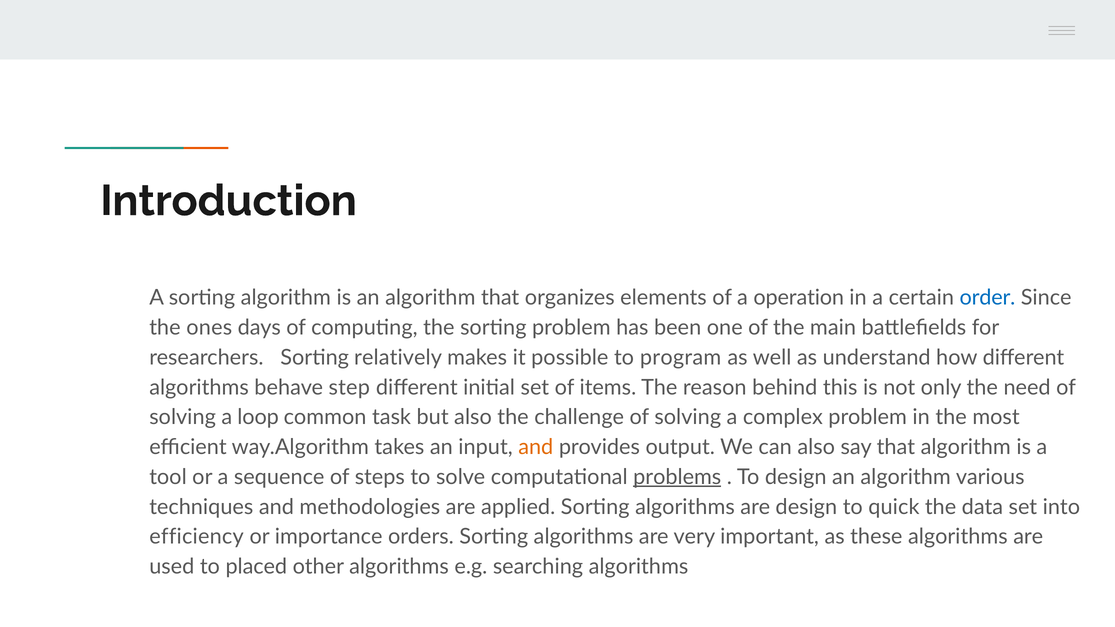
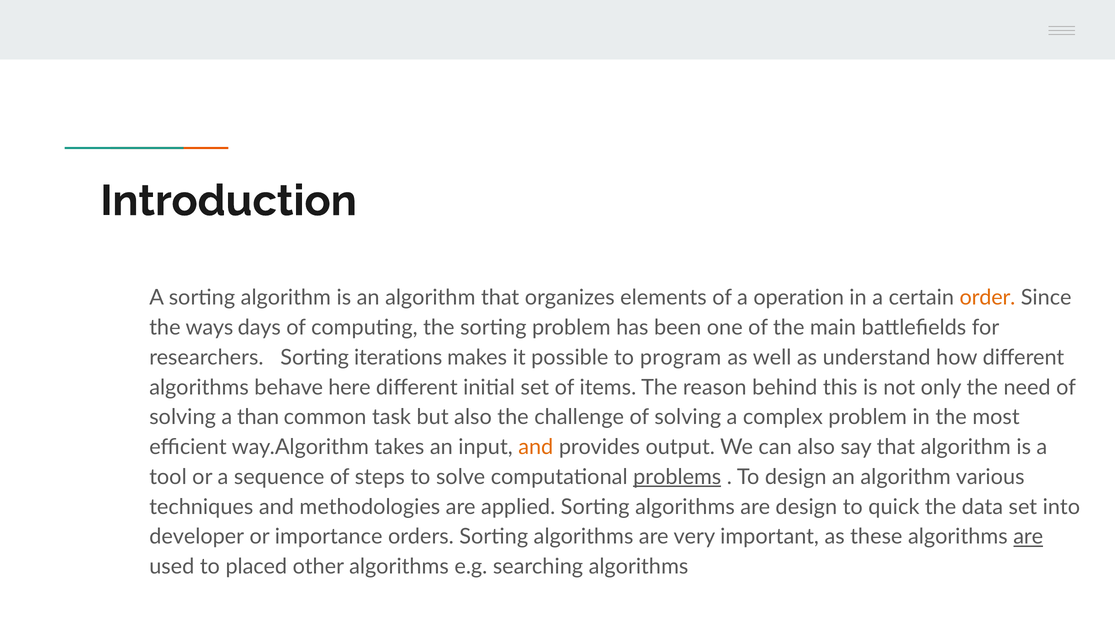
order colour: blue -> orange
ones: ones -> ways
relatively: relatively -> iterations
step: step -> here
loop: loop -> than
efficiency: efficiency -> developer
are at (1028, 537) underline: none -> present
